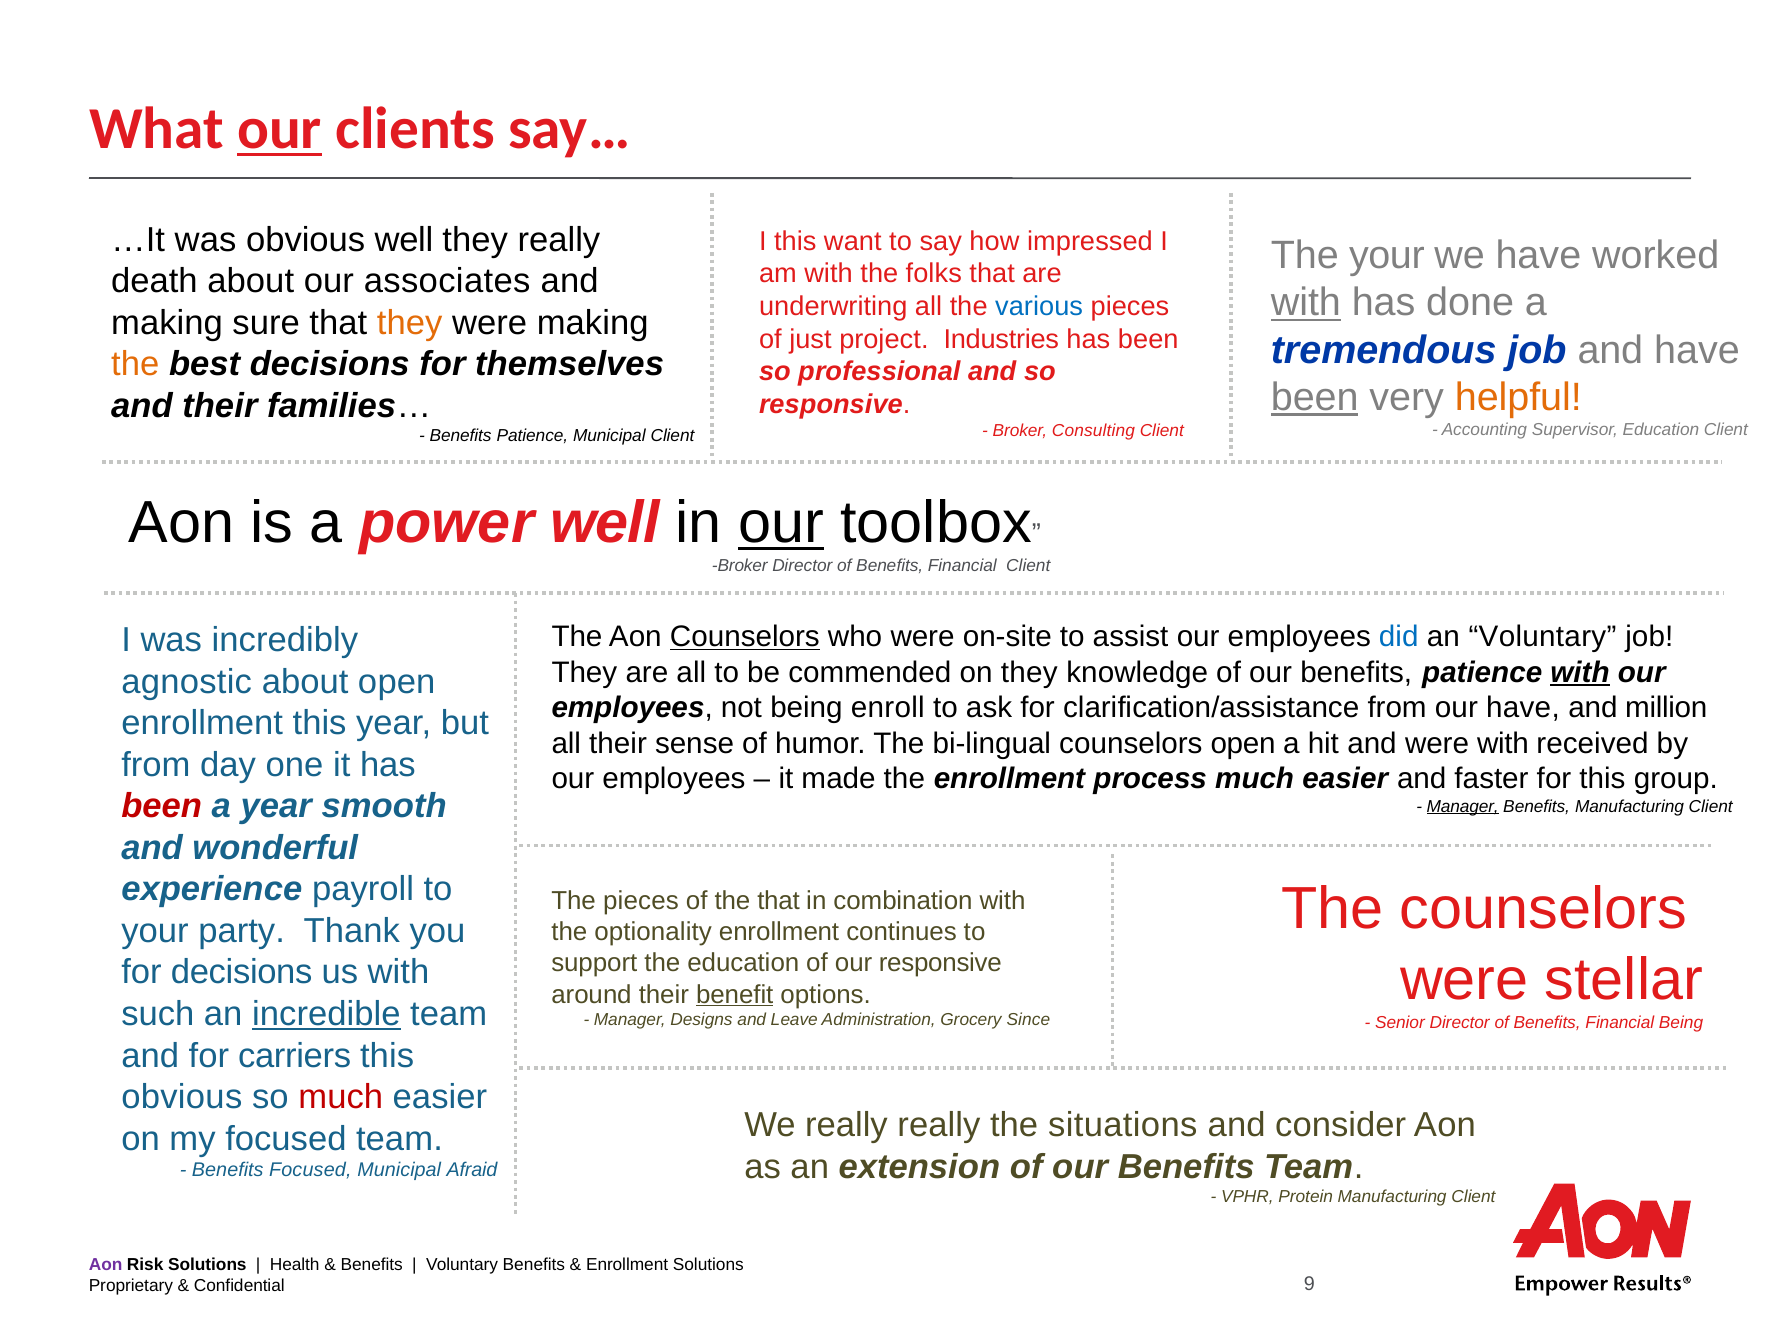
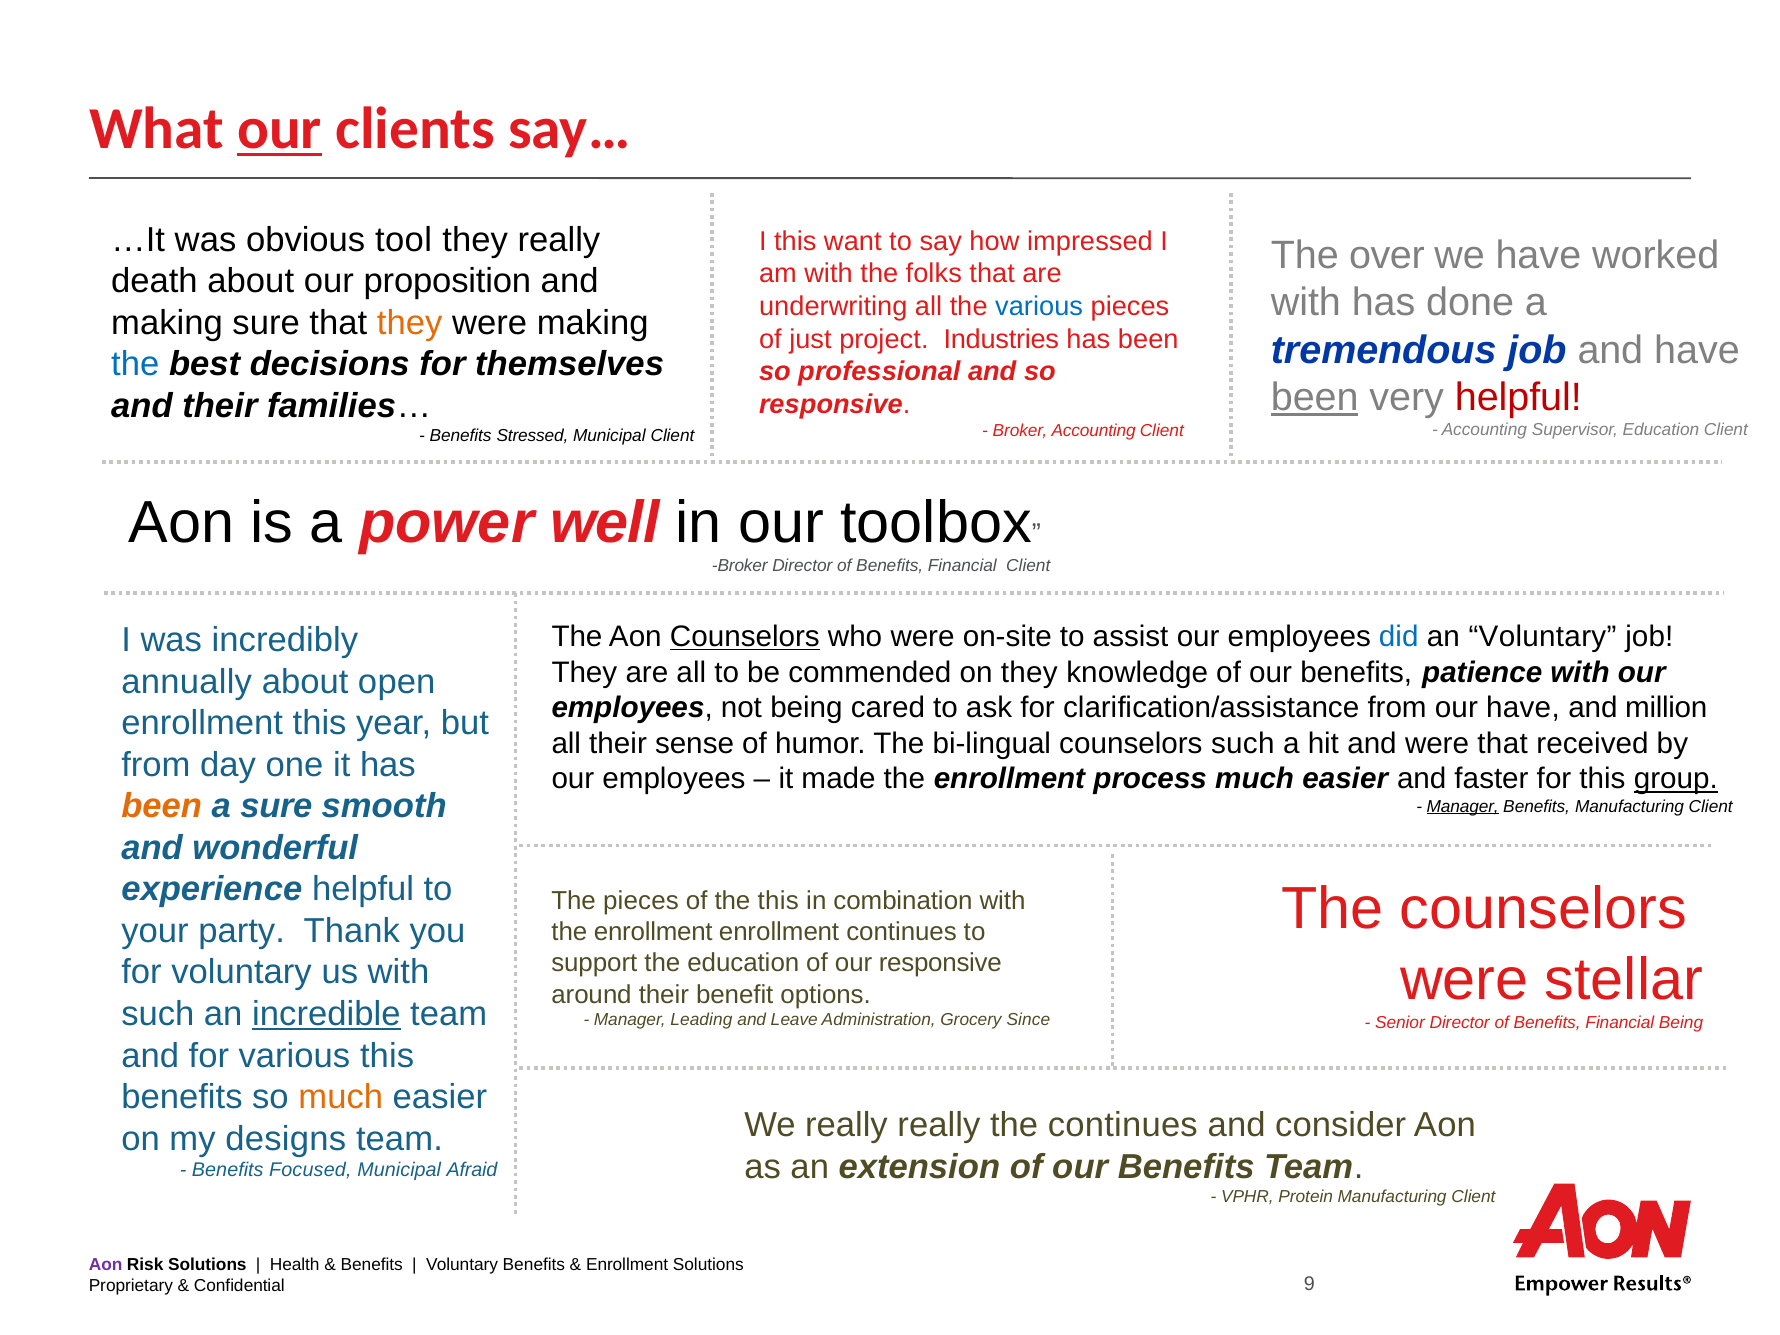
obvious well: well -> tool
The your: your -> over
associates: associates -> proposition
with at (1306, 303) underline: present -> none
the at (135, 364) colour: orange -> blue
helpful at (1518, 398) colour: orange -> red
Broker Consulting: Consulting -> Accounting
Patience at (532, 436): Patience -> Stressed
our at (781, 523) underline: present -> none
with at (1580, 672) underline: present -> none
agnostic: agnostic -> annually
enroll: enroll -> cared
counselors open: open -> such
were with: with -> that
group underline: none -> present
been at (162, 806) colour: red -> orange
a year: year -> sure
experience payroll: payroll -> helpful
the that: that -> this
optionality at (653, 932): optionality -> enrollment
for decisions: decisions -> voluntary
benefit underline: present -> none
Designs: Designs -> Leading
for carriers: carriers -> various
obvious at (182, 1097): obvious -> benefits
much at (341, 1097) colour: red -> orange
the situations: situations -> continues
my focused: focused -> designs
